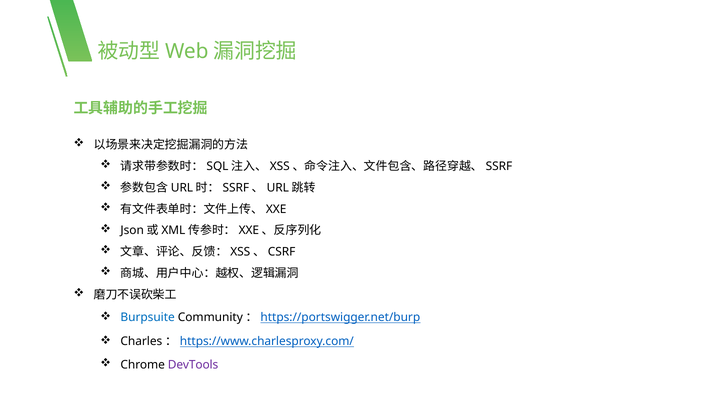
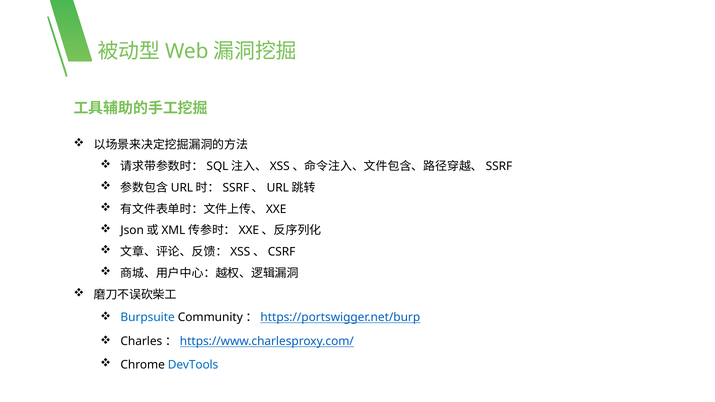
DevTools colour: purple -> blue
